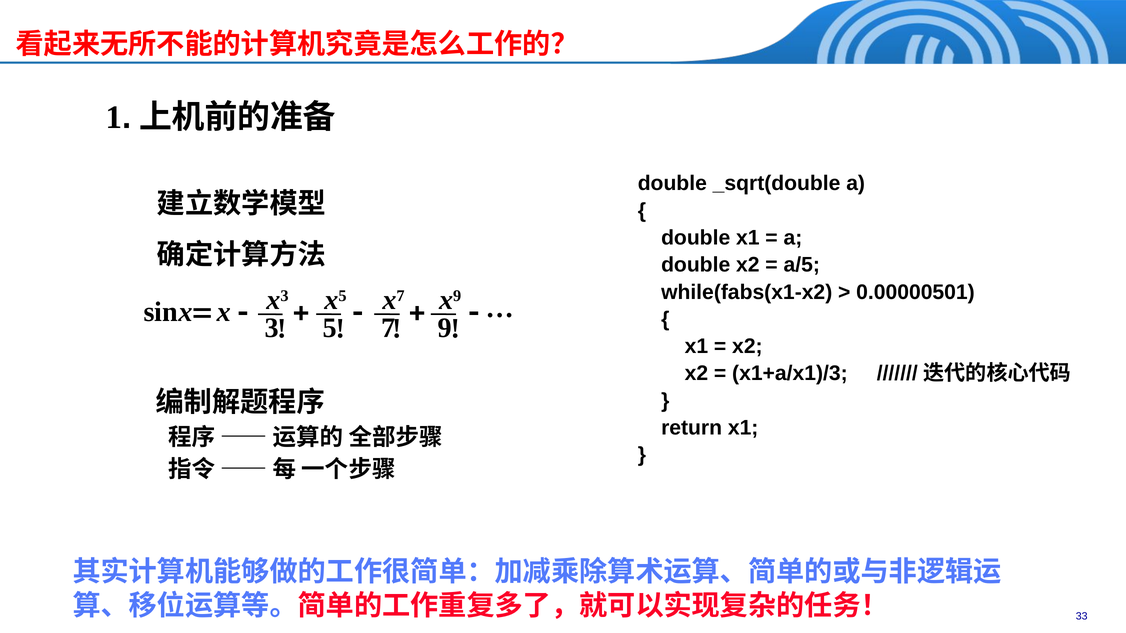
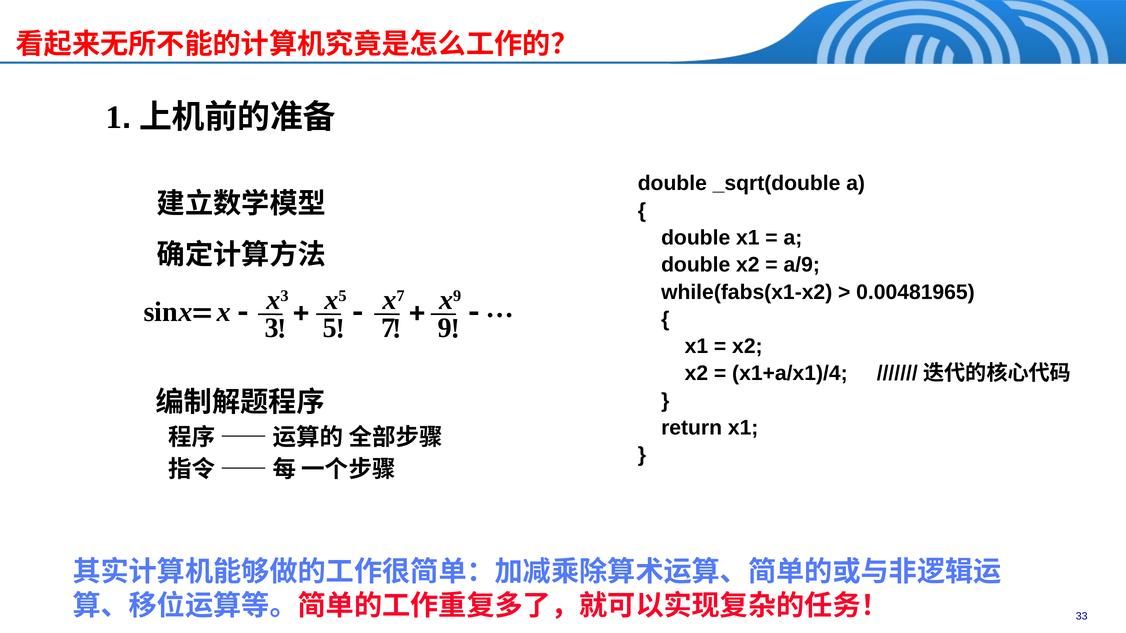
a/5: a/5 -> a/9
0.00000501: 0.00000501 -> 0.00481965
x1+a/x1)/3: x1+a/x1)/3 -> x1+a/x1)/4
